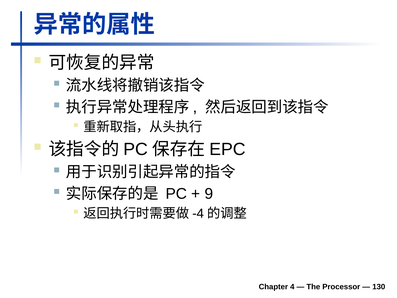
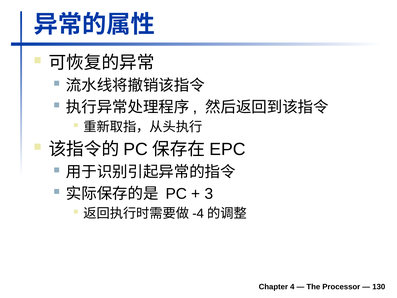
9: 9 -> 3
